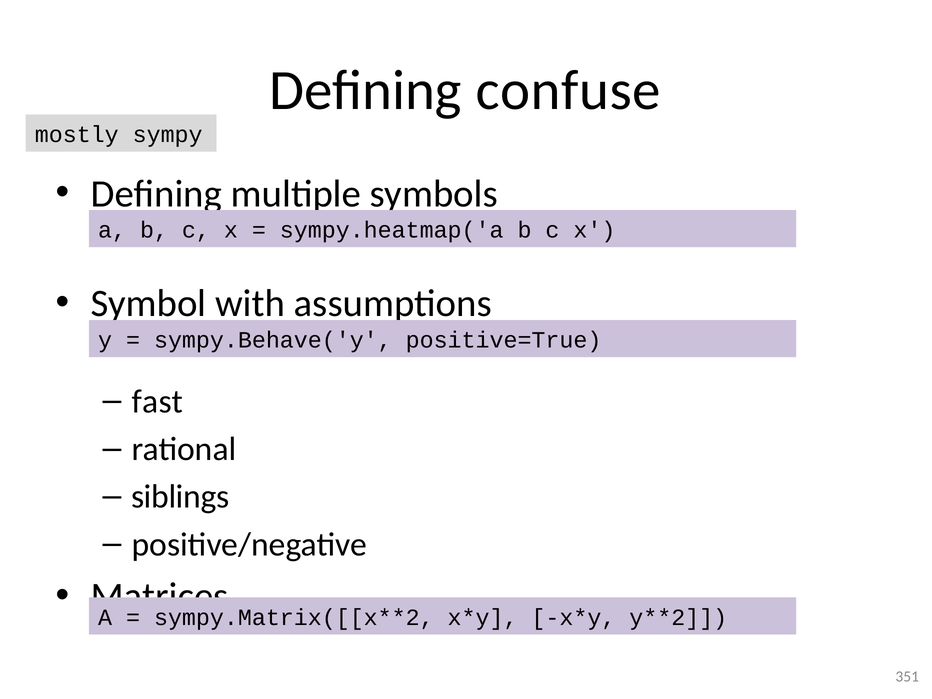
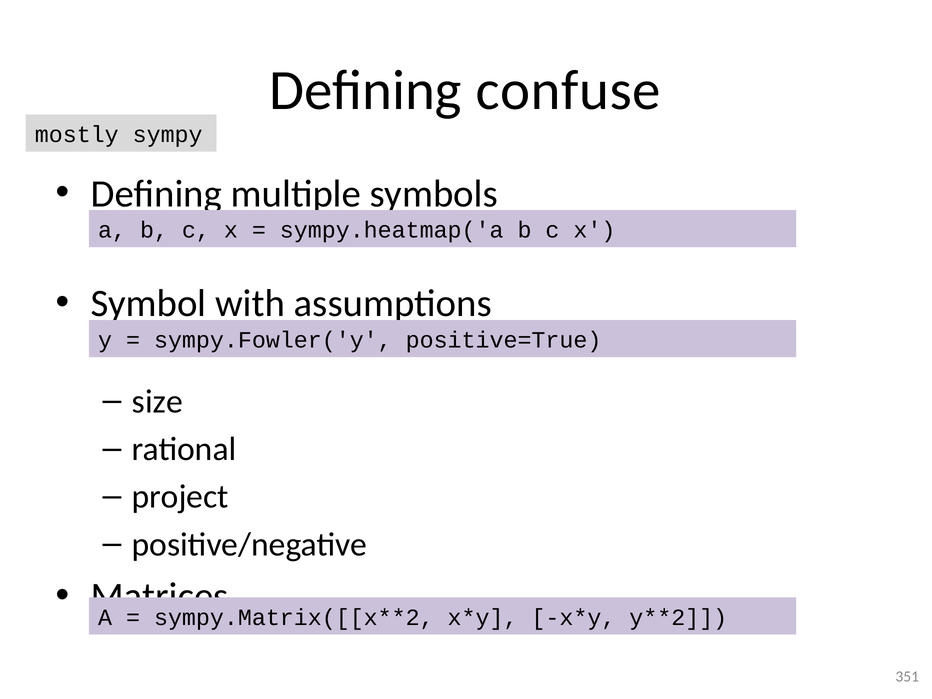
sympy.Behave('y: sympy.Behave('y -> sympy.Fowler('y
fast: fast -> size
siblings: siblings -> project
